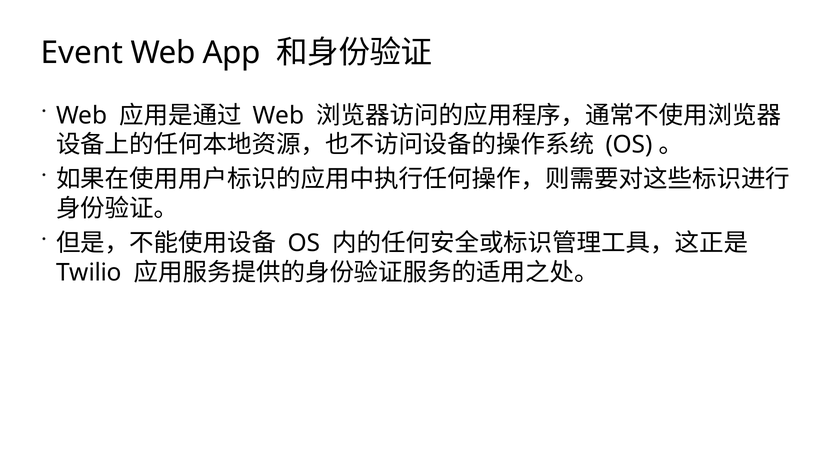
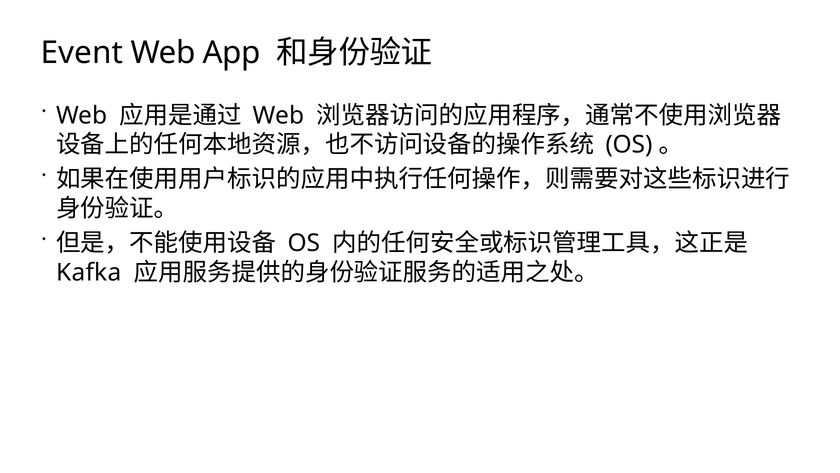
Twilio: Twilio -> Kafka
